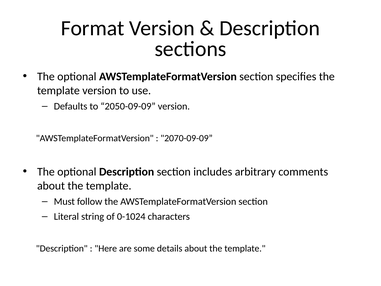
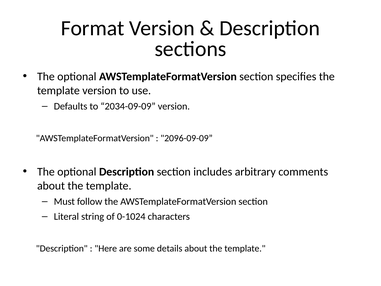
2050-09-09: 2050-09-09 -> 2034-09-09
2070-09-09: 2070-09-09 -> 2096-09-09
